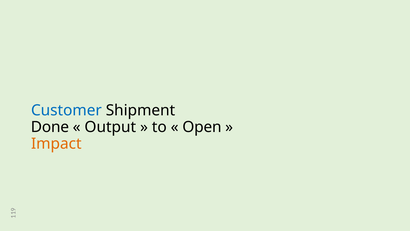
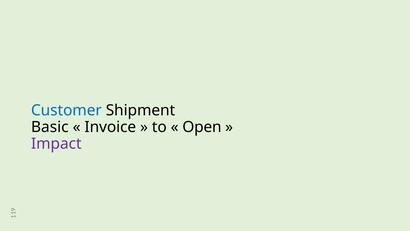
Done: Done -> Basic
Output: Output -> Invoice
Impact colour: orange -> purple
